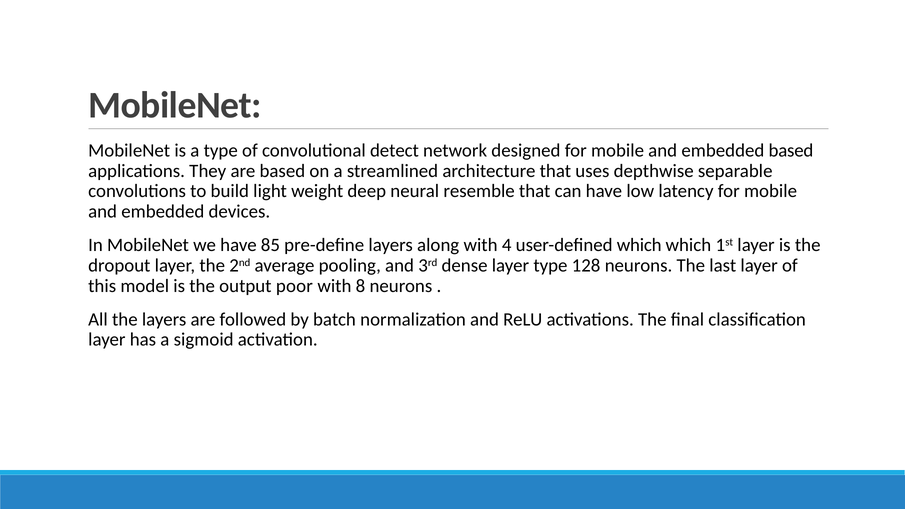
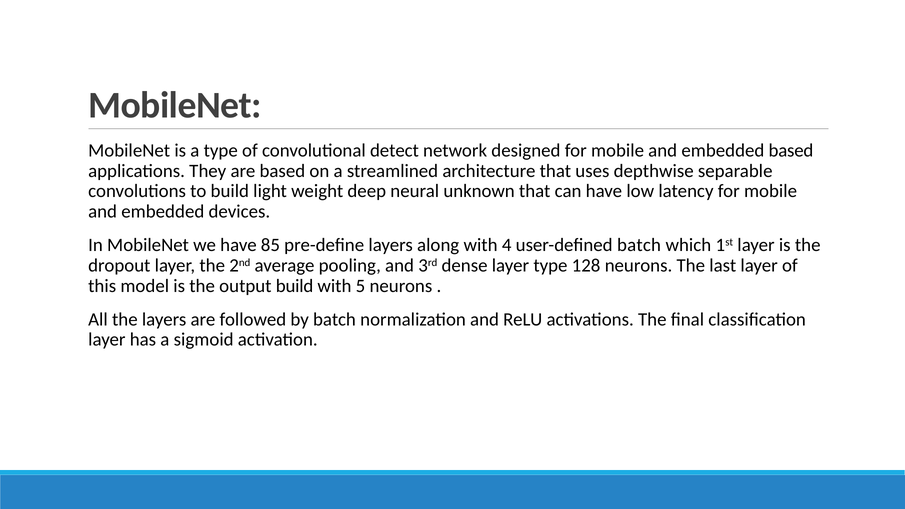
resemble: resemble -> unknown
user-defined which: which -> batch
output poor: poor -> build
8: 8 -> 5
